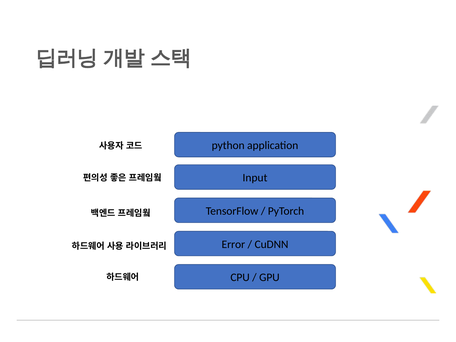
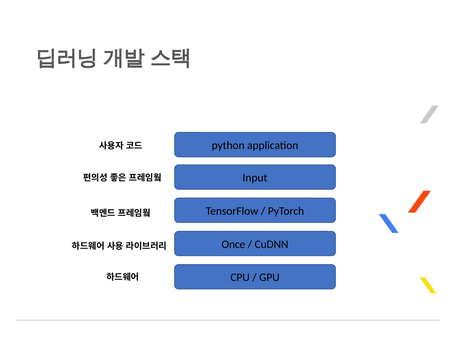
Error: Error -> Once
